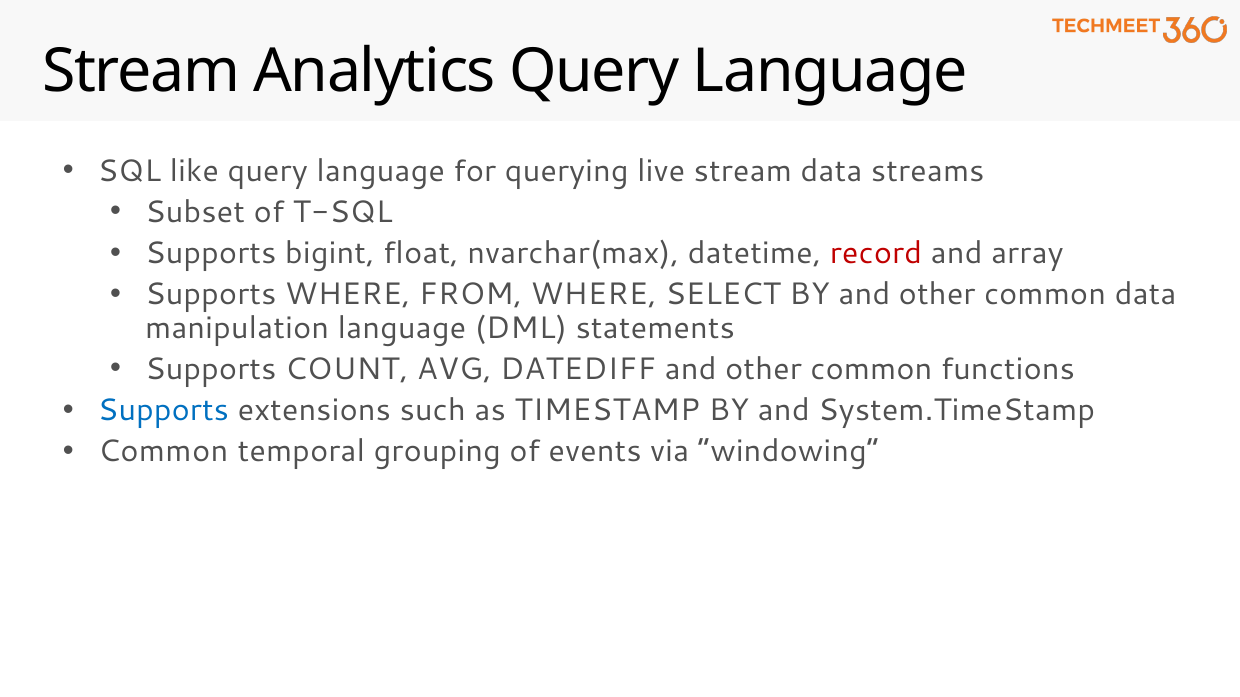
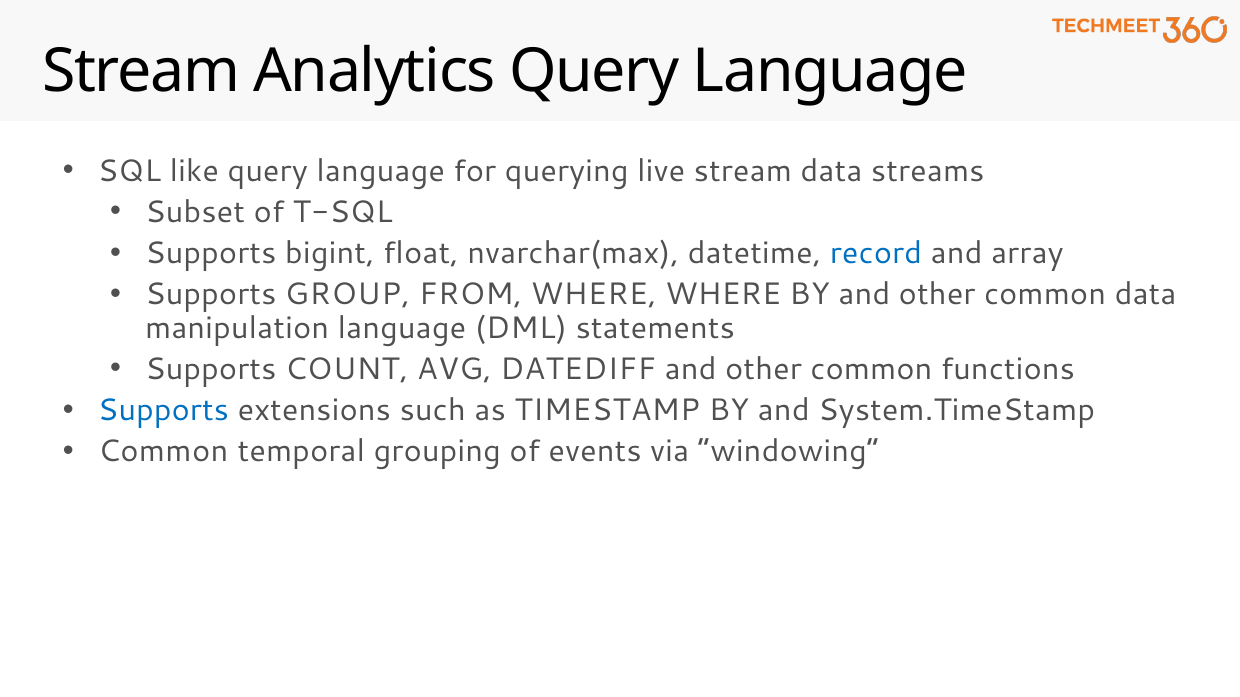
record colour: red -> blue
Supports WHERE: WHERE -> GROUP
WHERE SELECT: SELECT -> WHERE
